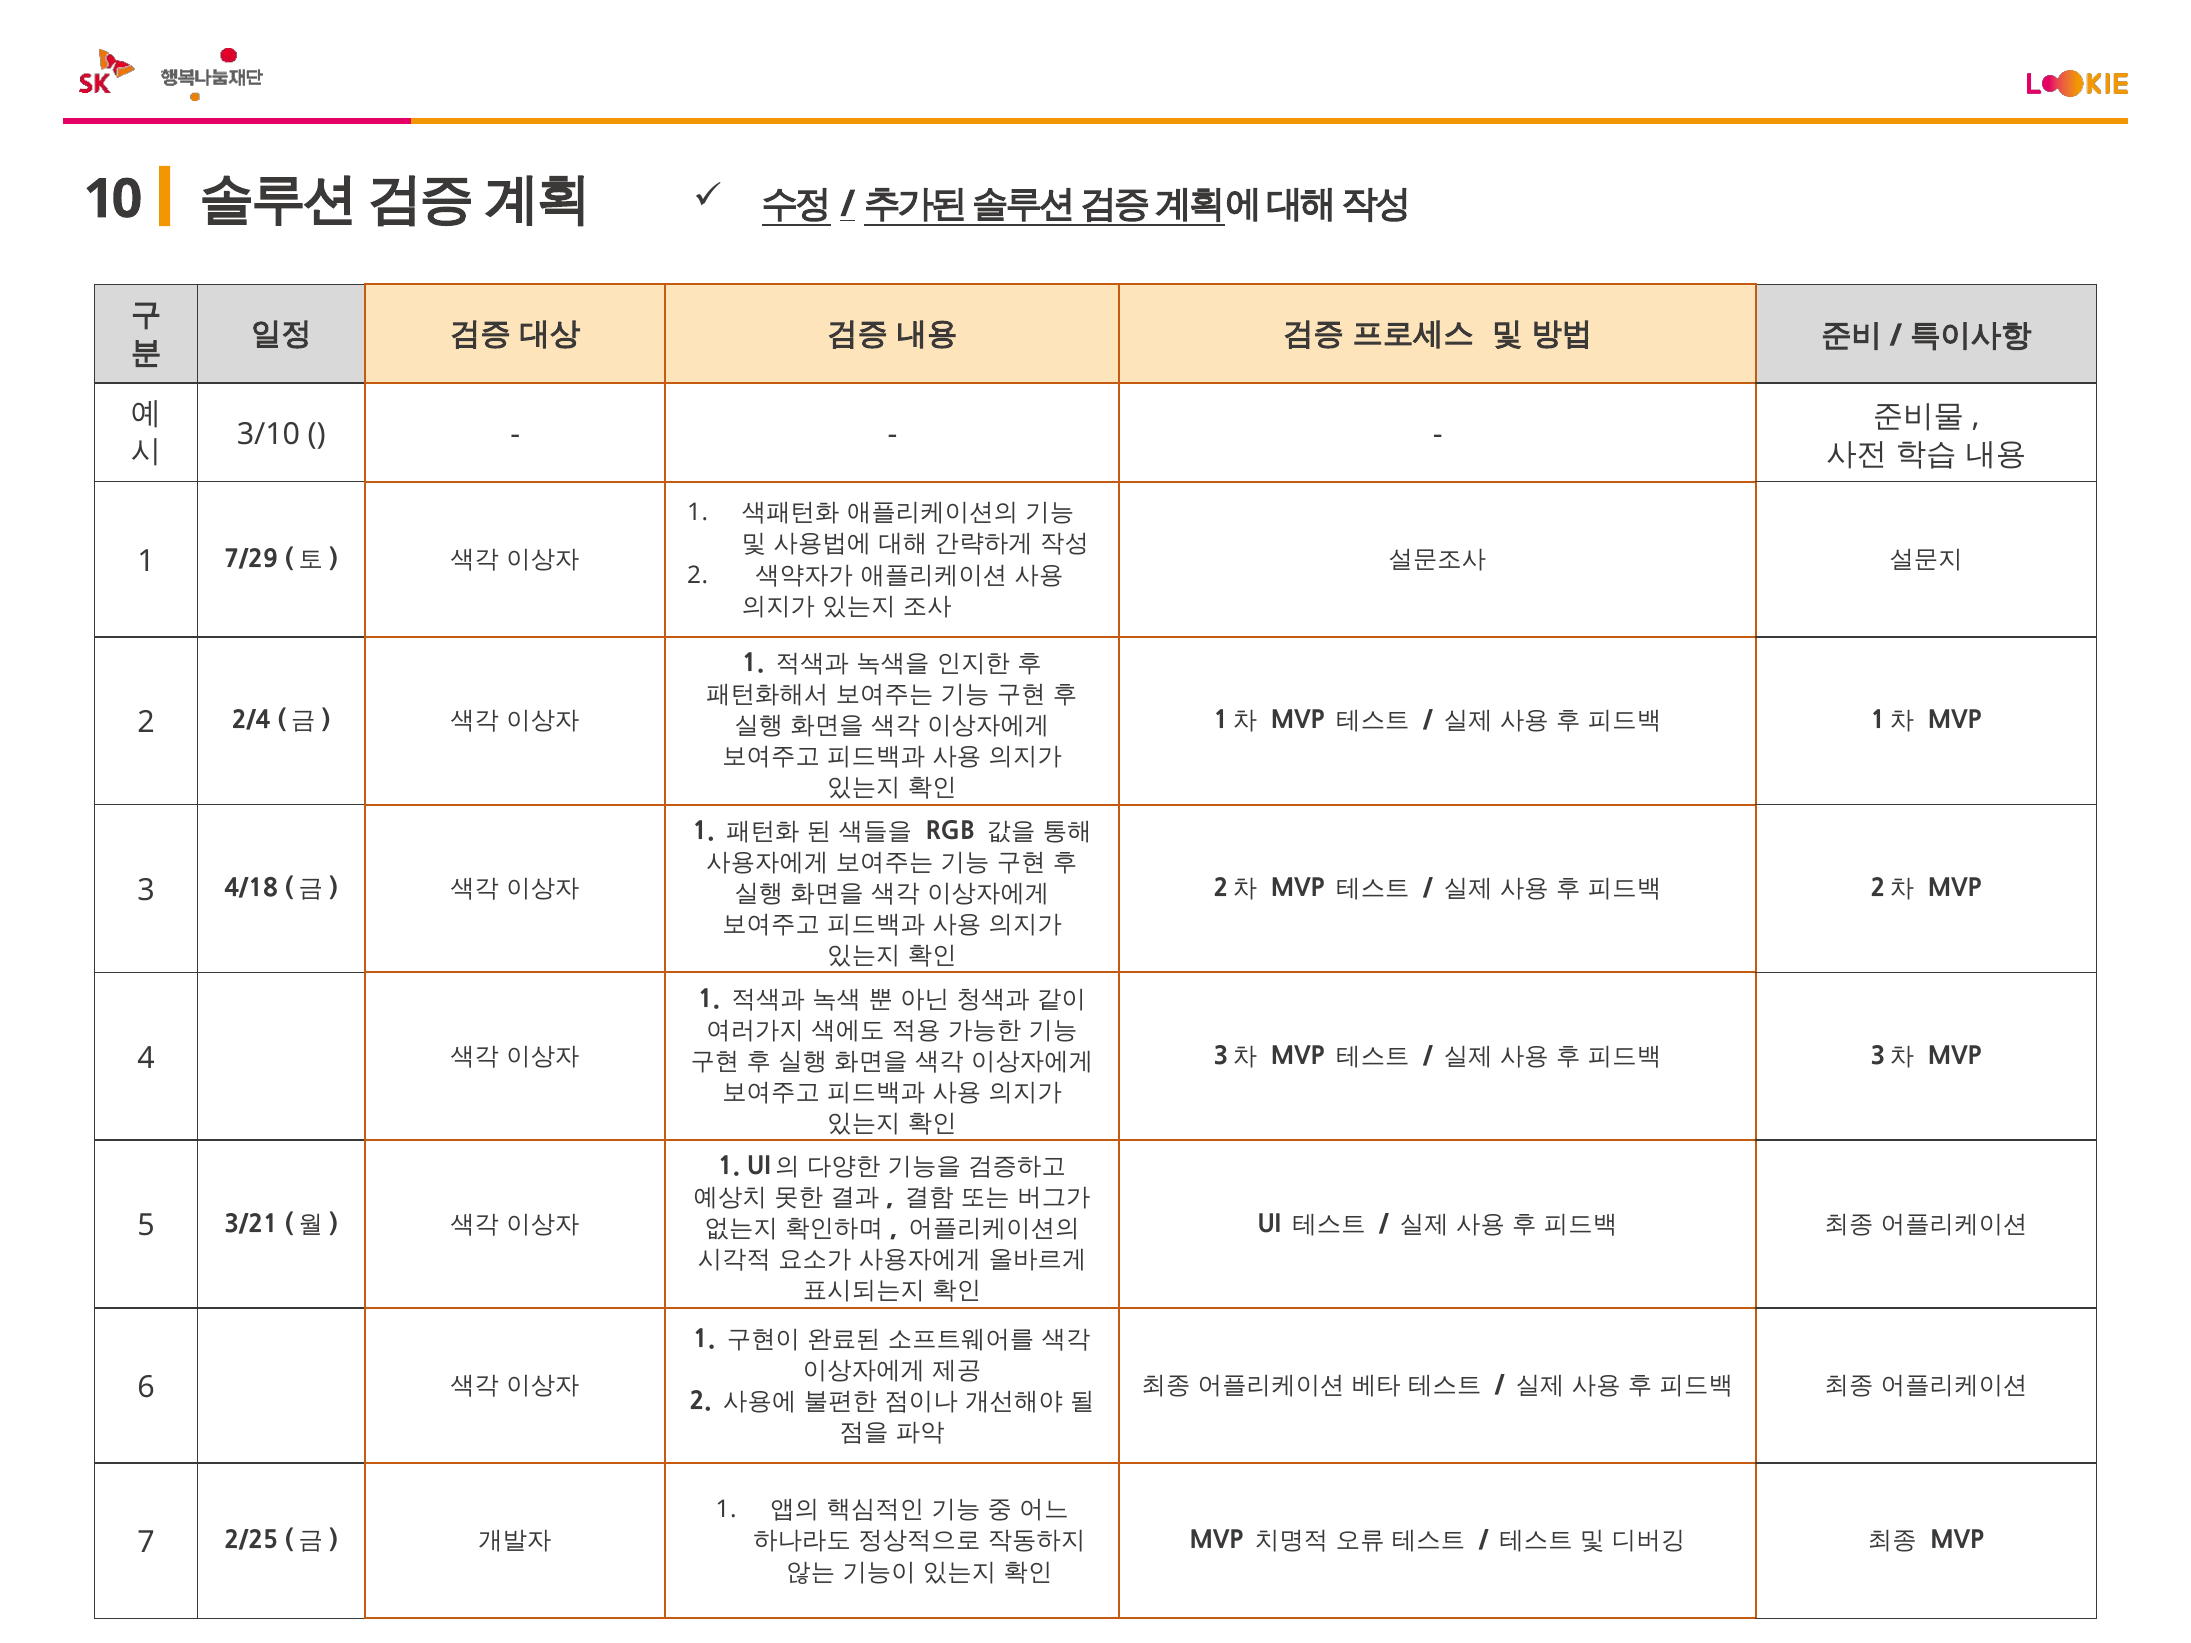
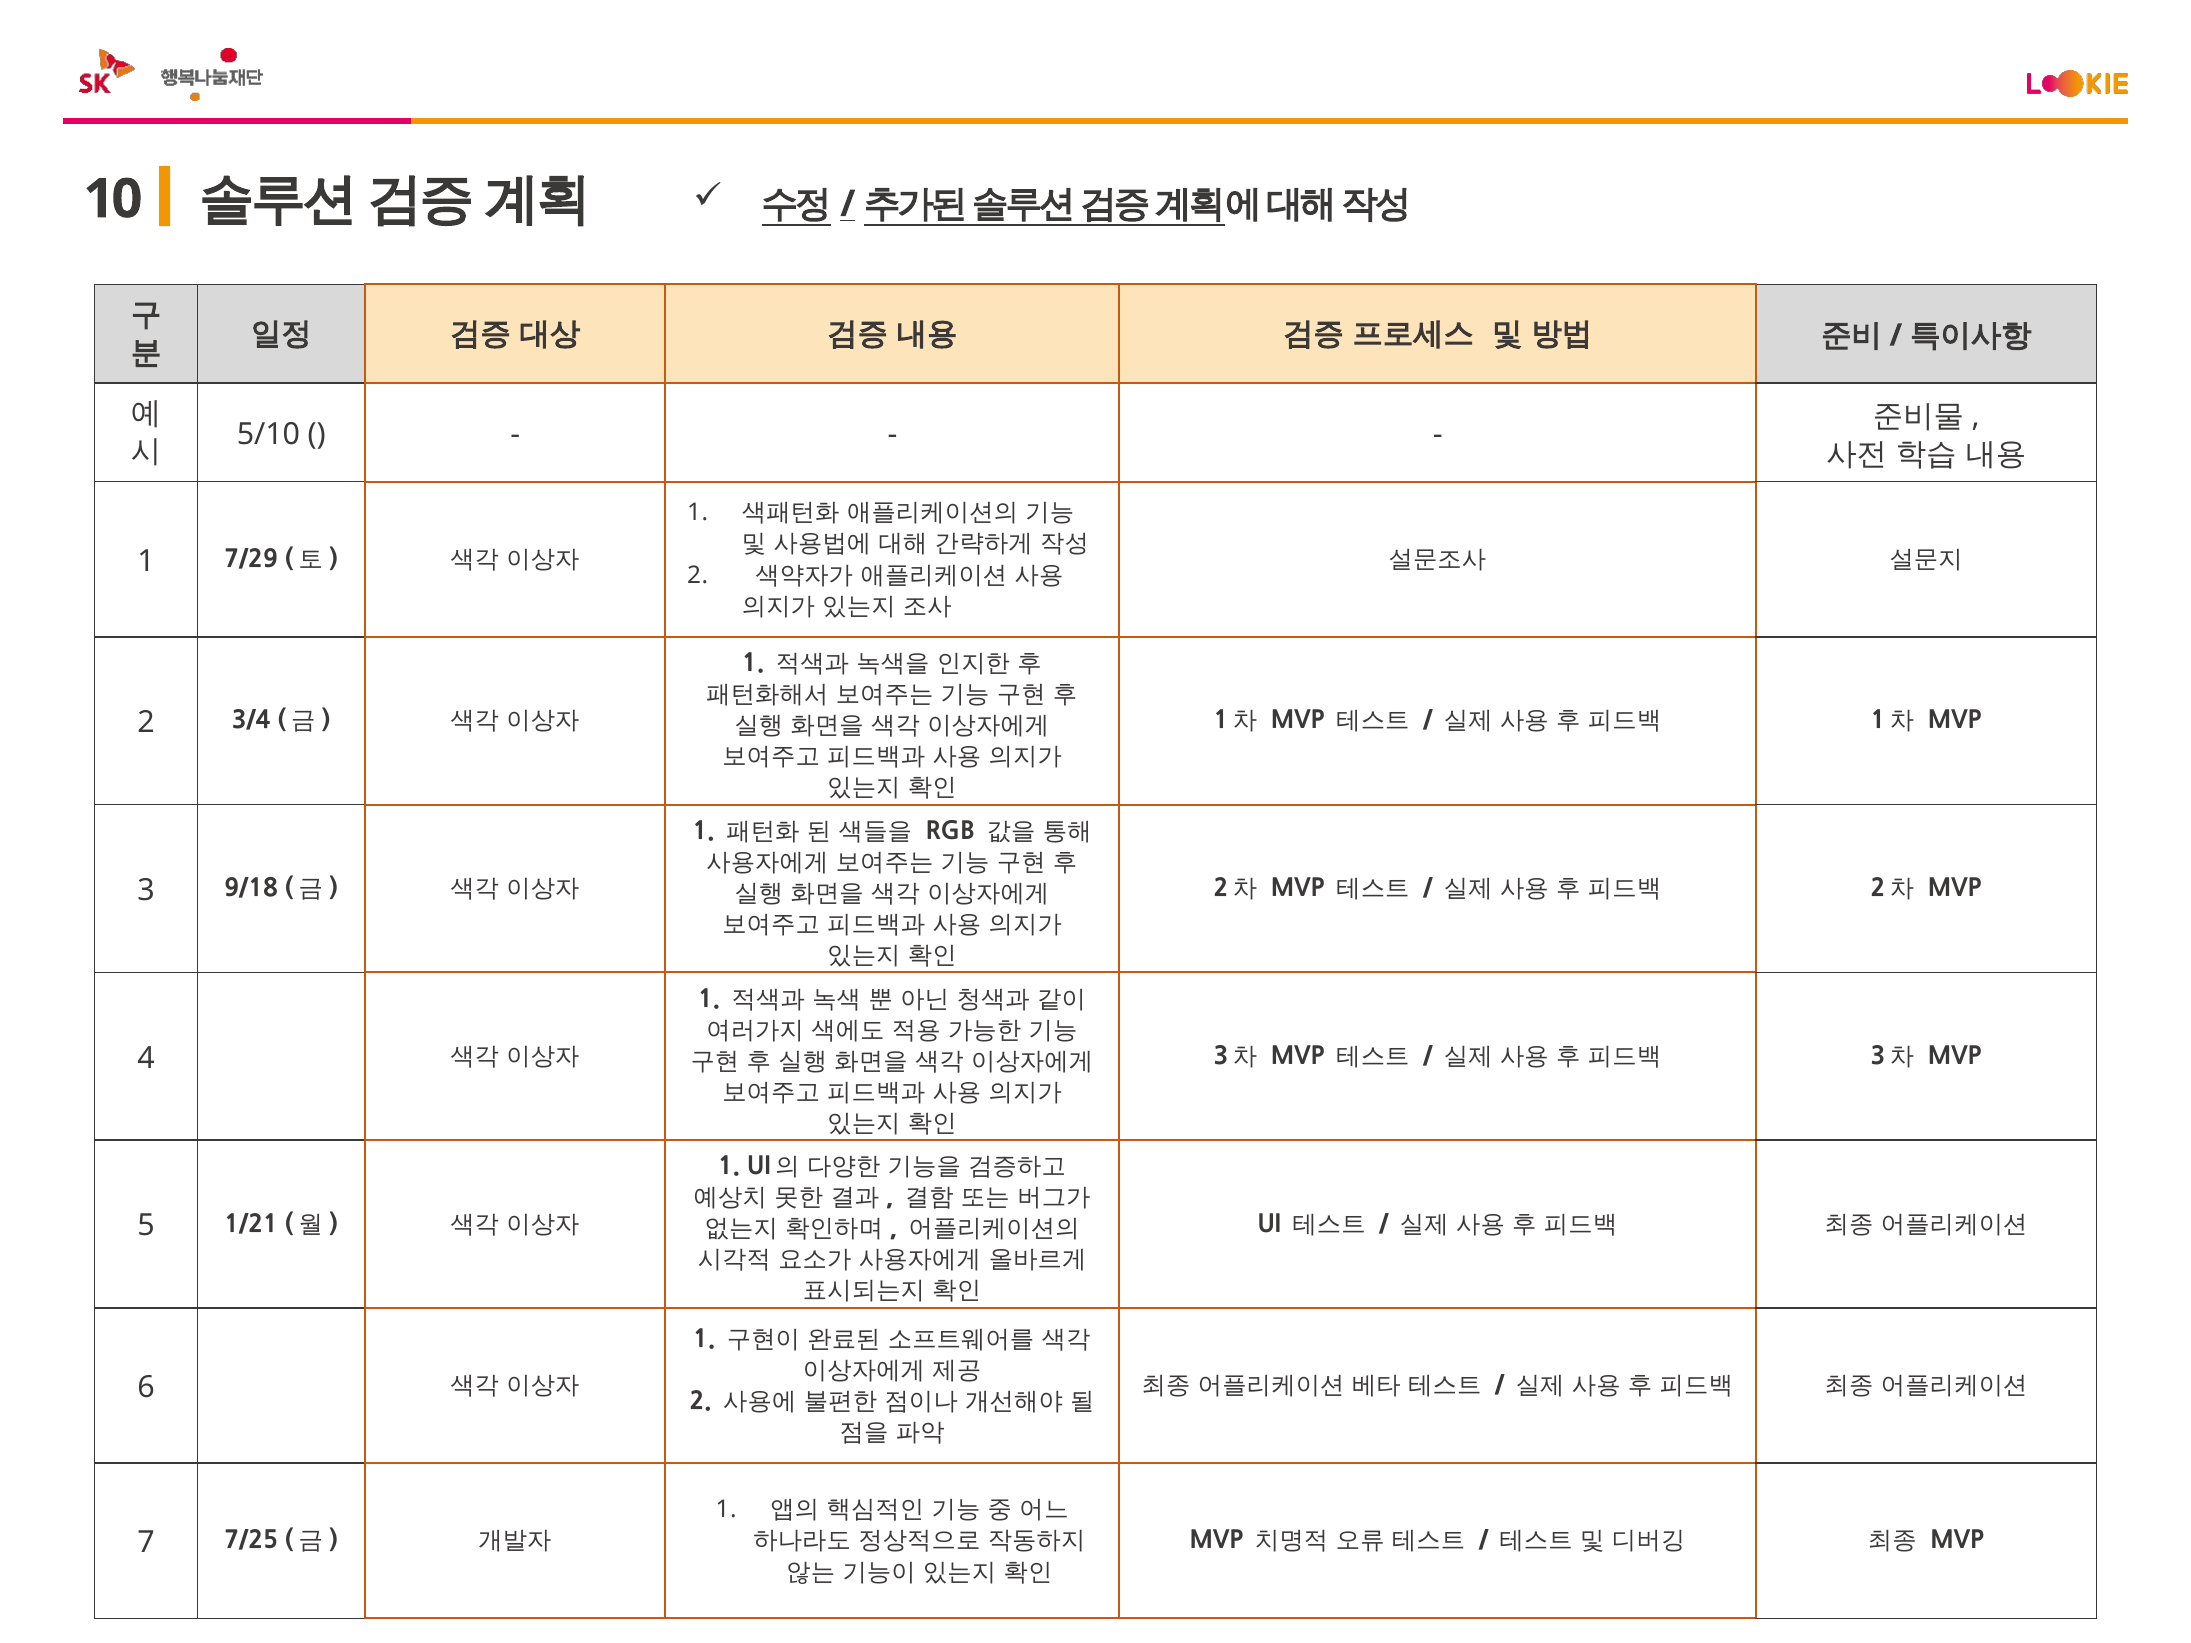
3/10: 3/10 -> 5/10
2/4: 2/4 -> 3/4
4/18: 4/18 -> 9/18
3/21: 3/21 -> 1/21
2/25: 2/25 -> 7/25
